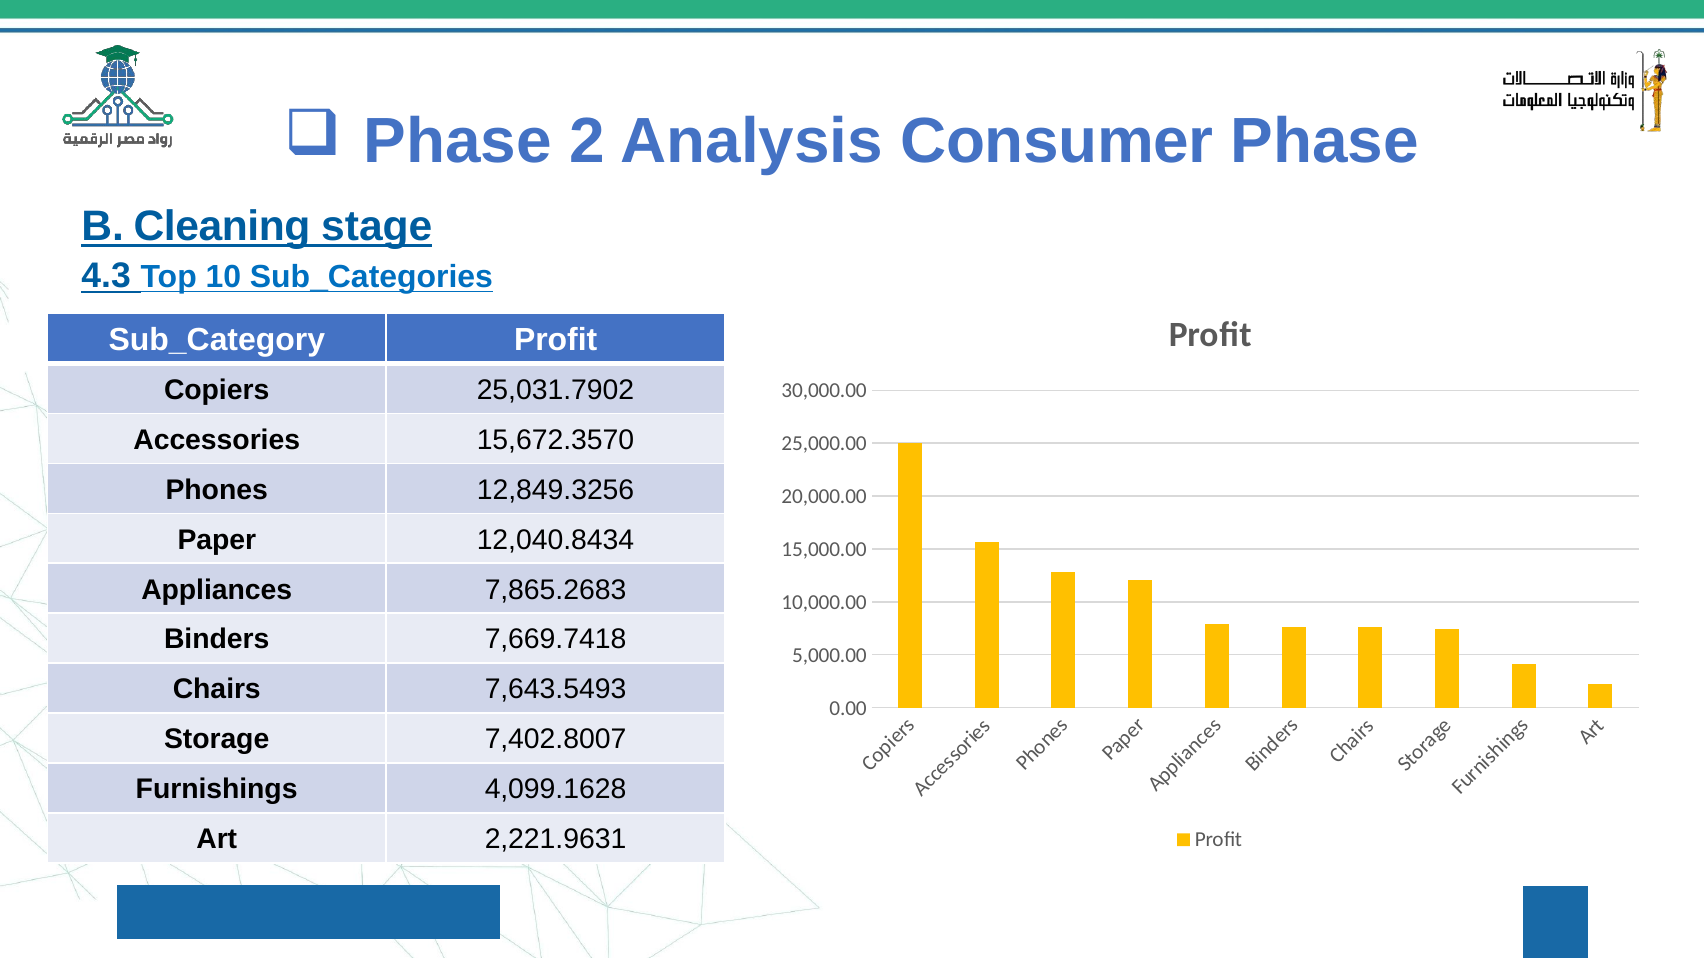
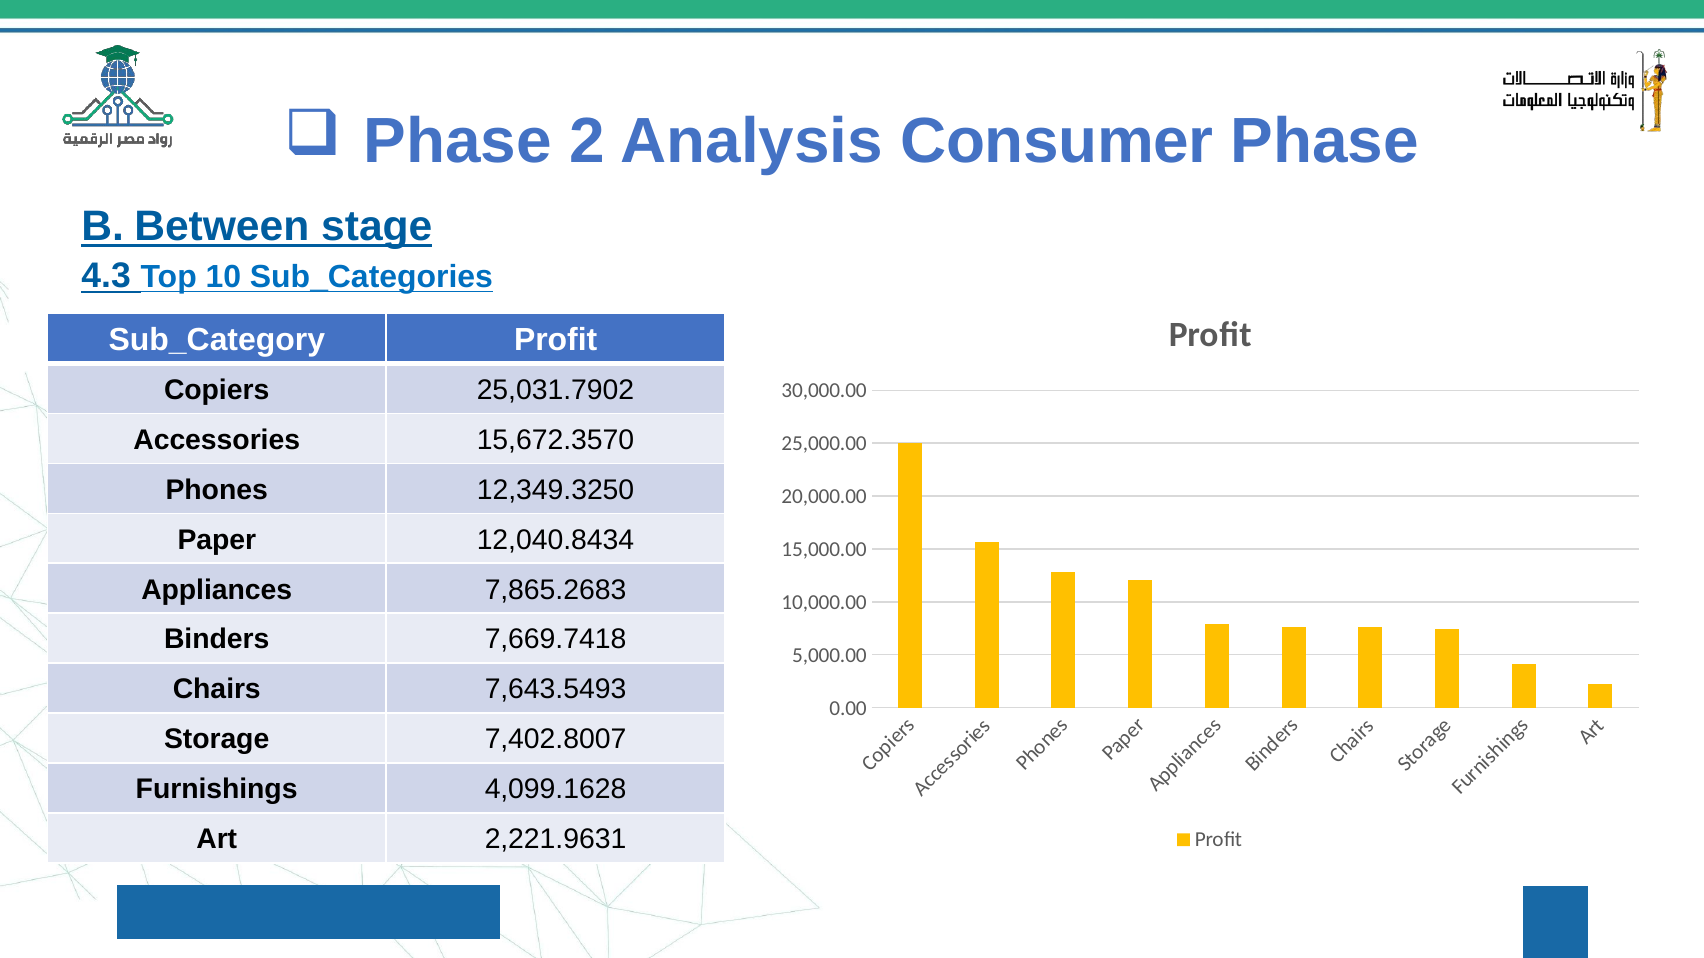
Cleaning: Cleaning -> Between
12,849.3256: 12,849.3256 -> 12,349.3250
